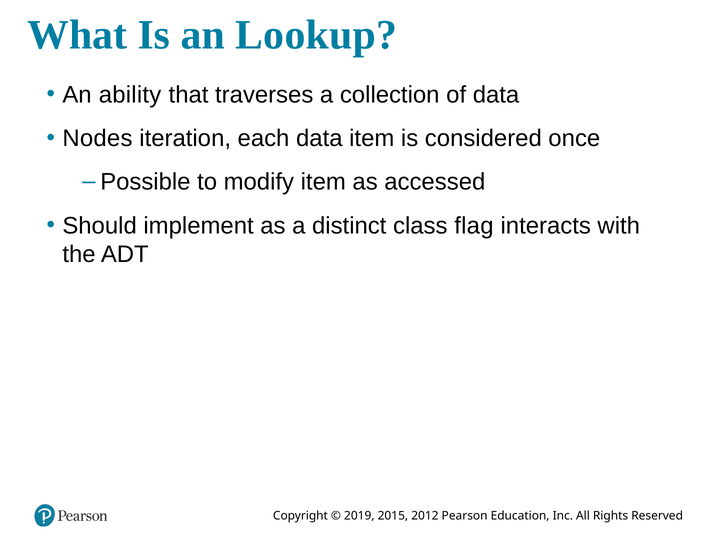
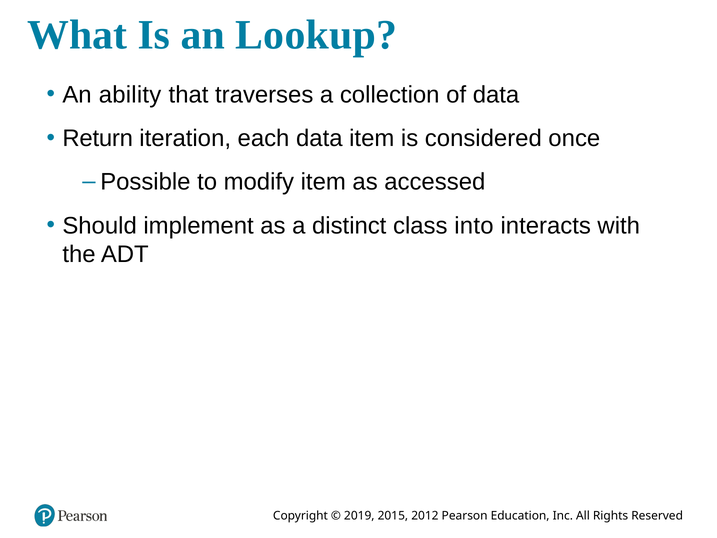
Nodes: Nodes -> Return
flag: flag -> into
